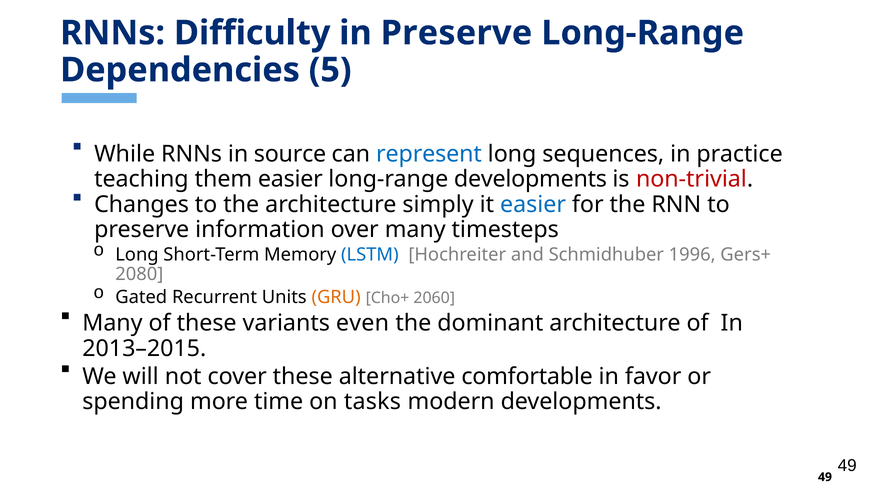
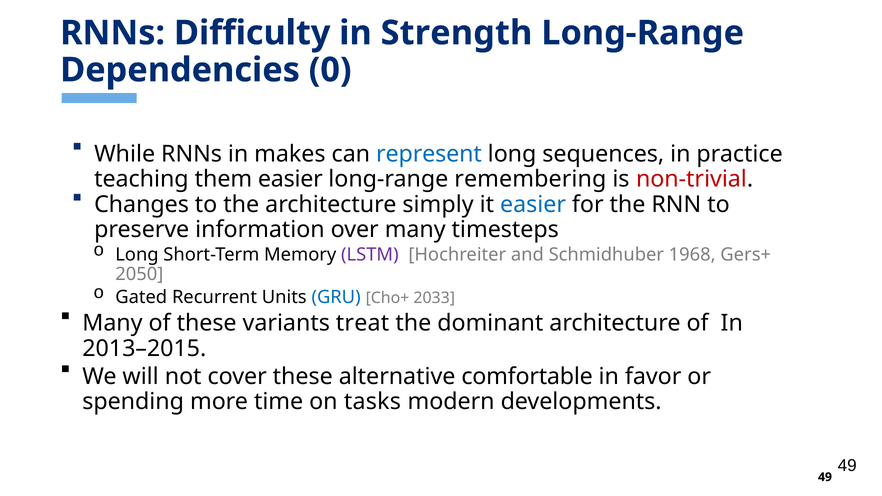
in Preserve: Preserve -> Strength
5: 5 -> 0
source: source -> makes
long-range developments: developments -> remembering
LSTM colour: blue -> purple
1996: 1996 -> 1968
2080: 2080 -> 2050
GRU colour: orange -> blue
2060: 2060 -> 2033
even: even -> treat
